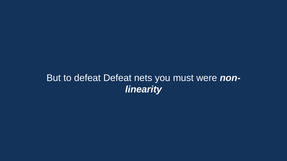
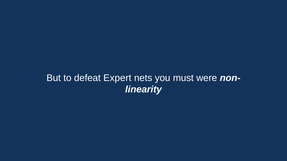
defeat Defeat: Defeat -> Expert
